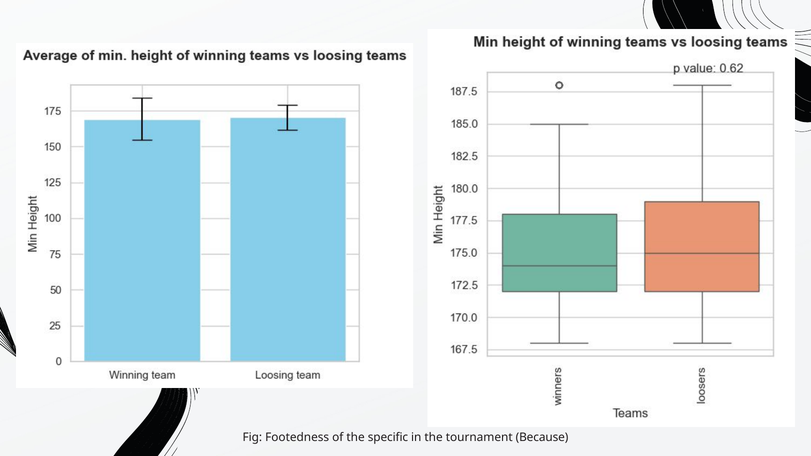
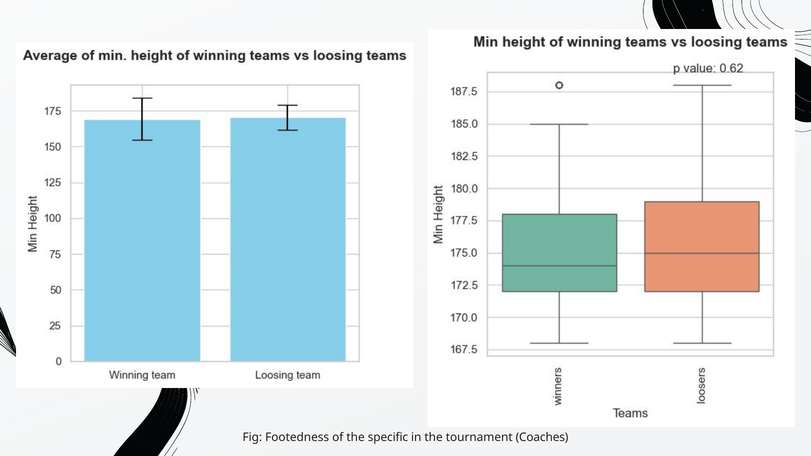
Because: Because -> Coaches
